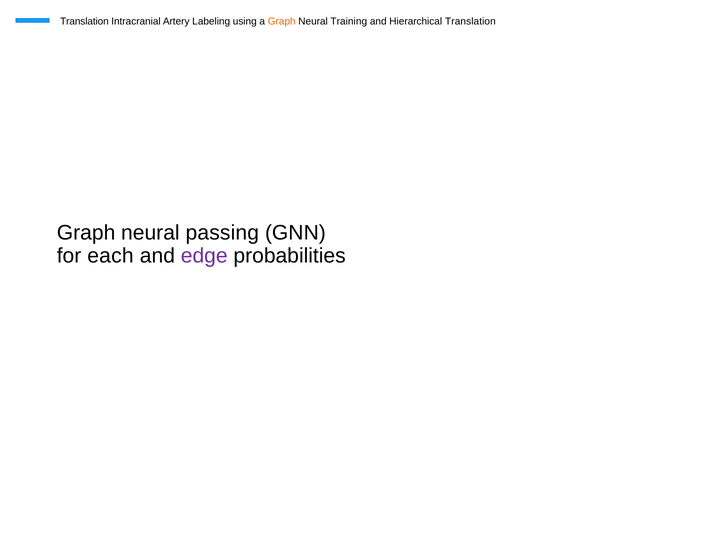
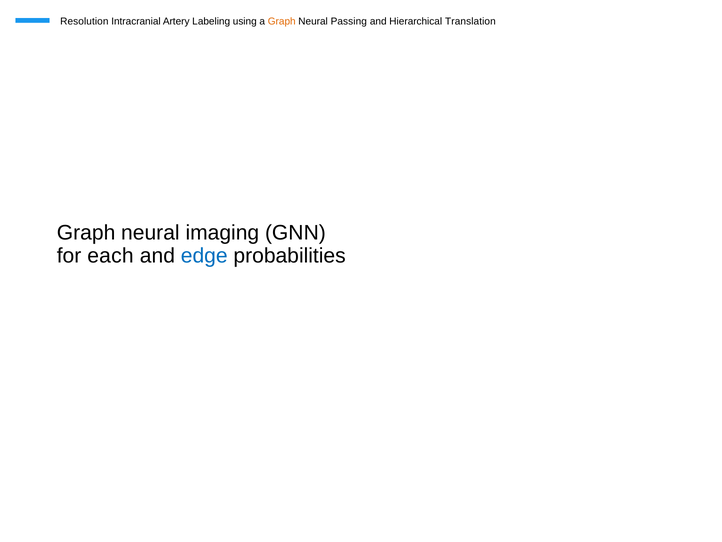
Translation at (84, 22): Translation -> Resolution
Training: Training -> Passing
passing: passing -> imaging
edge colour: purple -> blue
